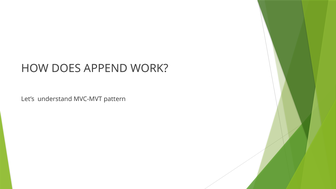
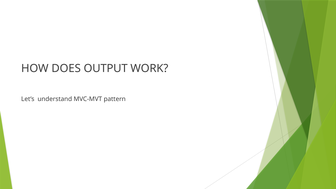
APPEND: APPEND -> OUTPUT
